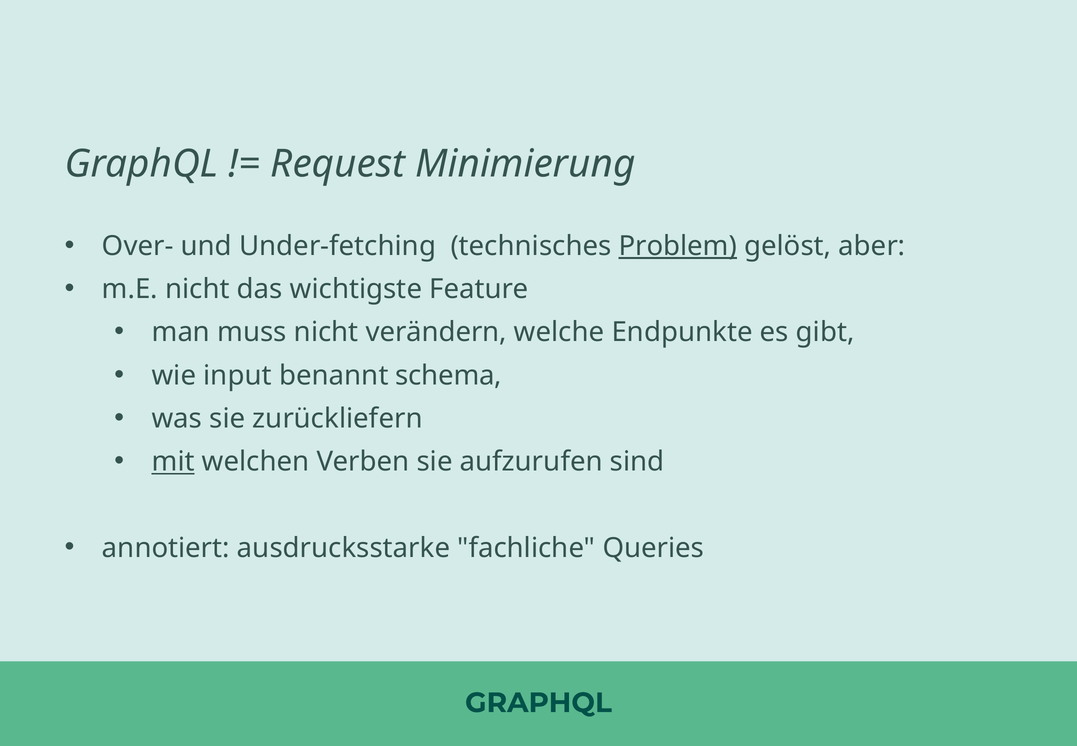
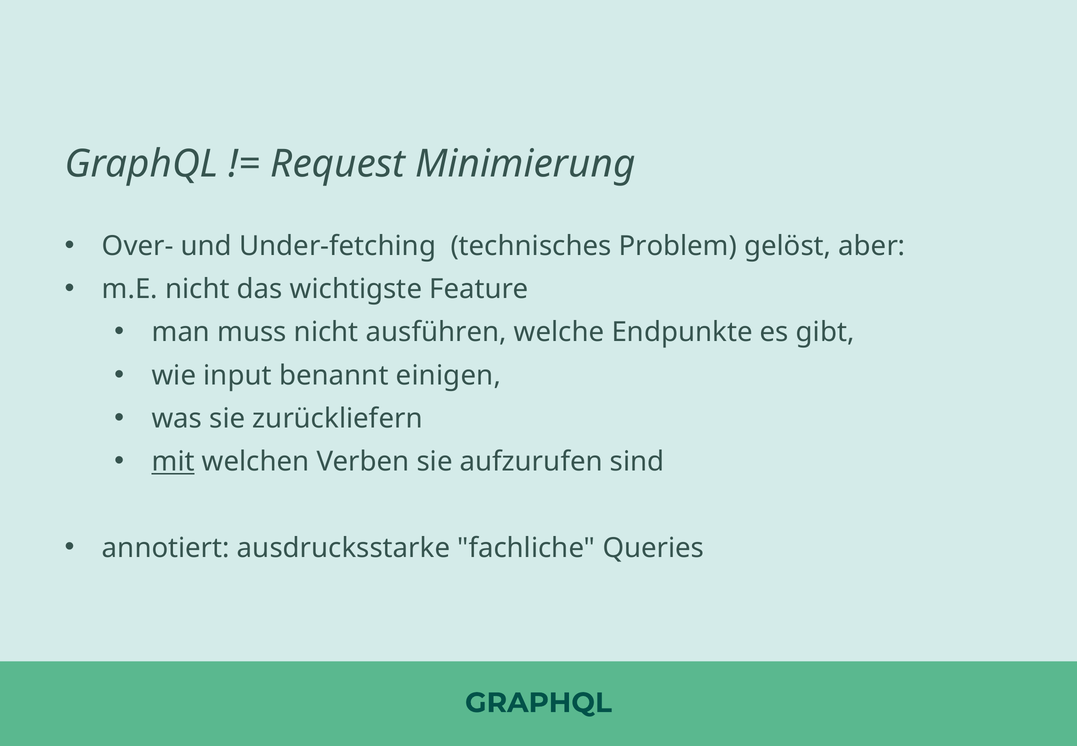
Problem underline: present -> none
verändern: verändern -> ausführen
schema: schema -> einigen
